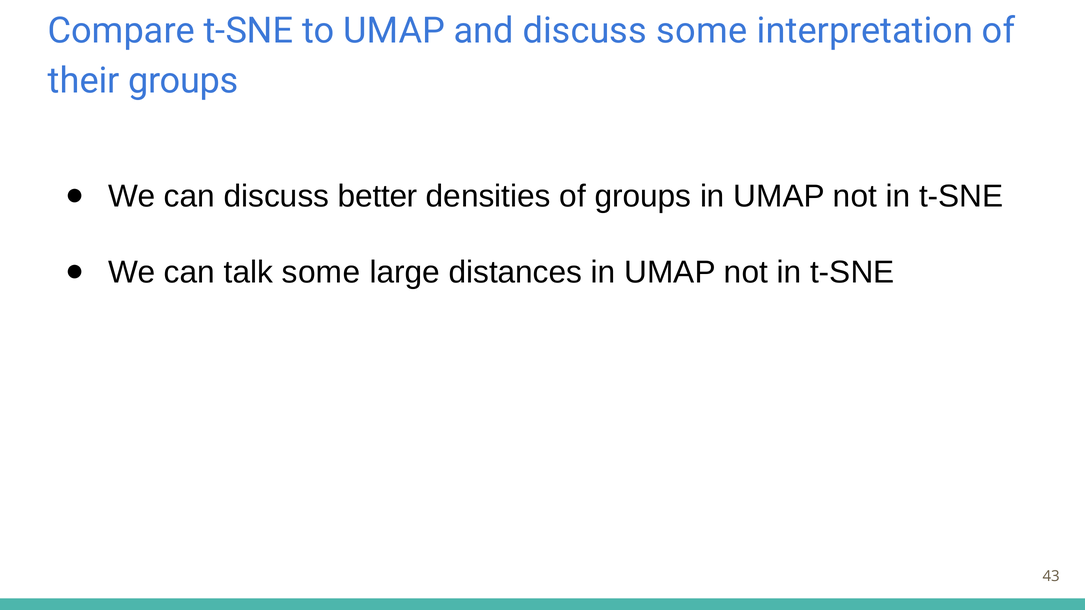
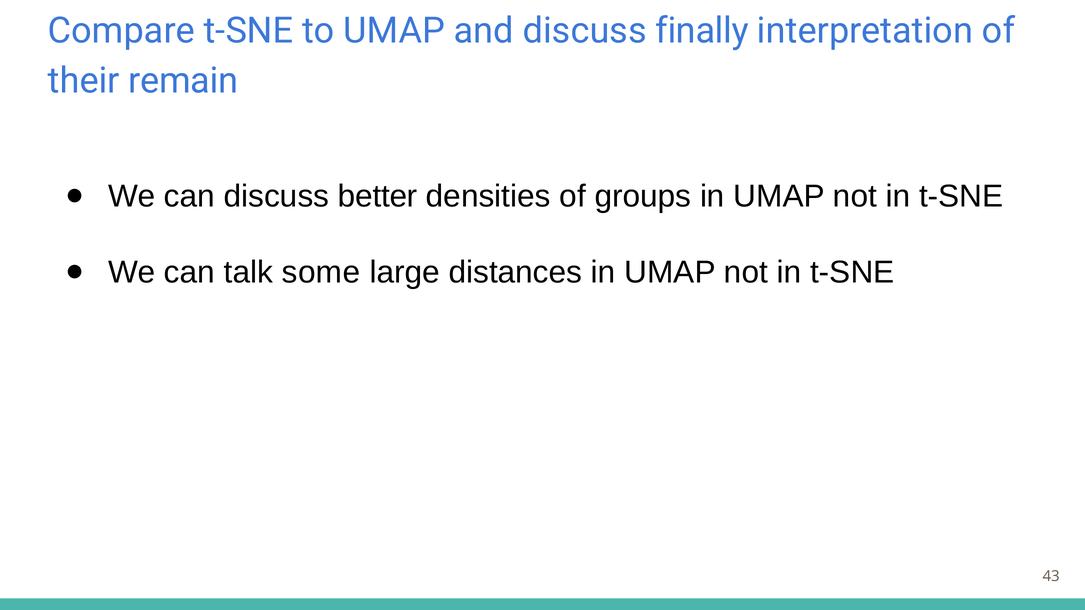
discuss some: some -> finally
their groups: groups -> remain
